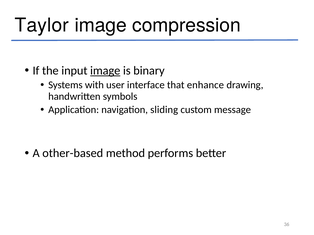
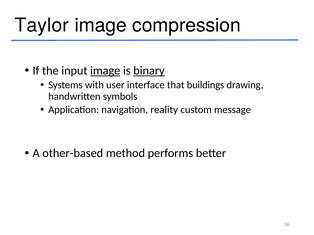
binary underline: none -> present
enhance: enhance -> buildings
sliding: sliding -> reality
